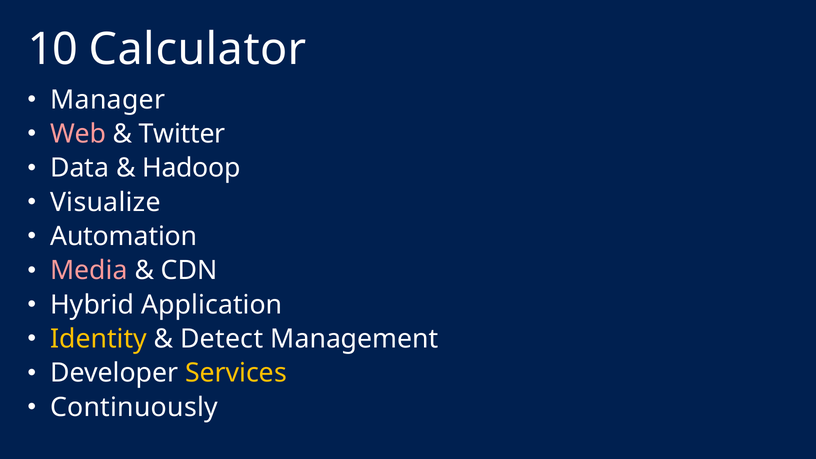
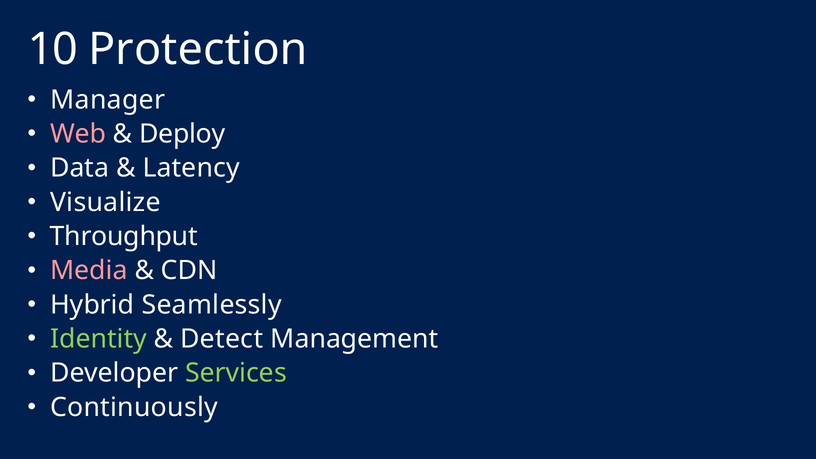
Calculator: Calculator -> Protection
Twitter: Twitter -> Deploy
Hadoop: Hadoop -> Latency
Automation: Automation -> Throughput
Application: Application -> Seamlessly
Identity colour: yellow -> light green
Services colour: yellow -> light green
